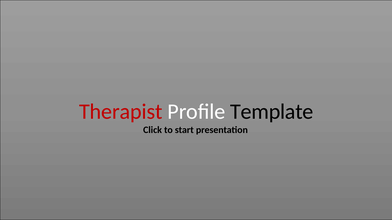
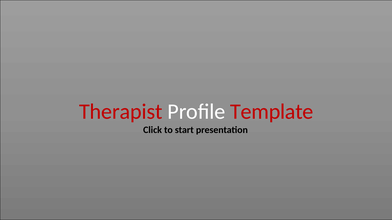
Template colour: black -> red
